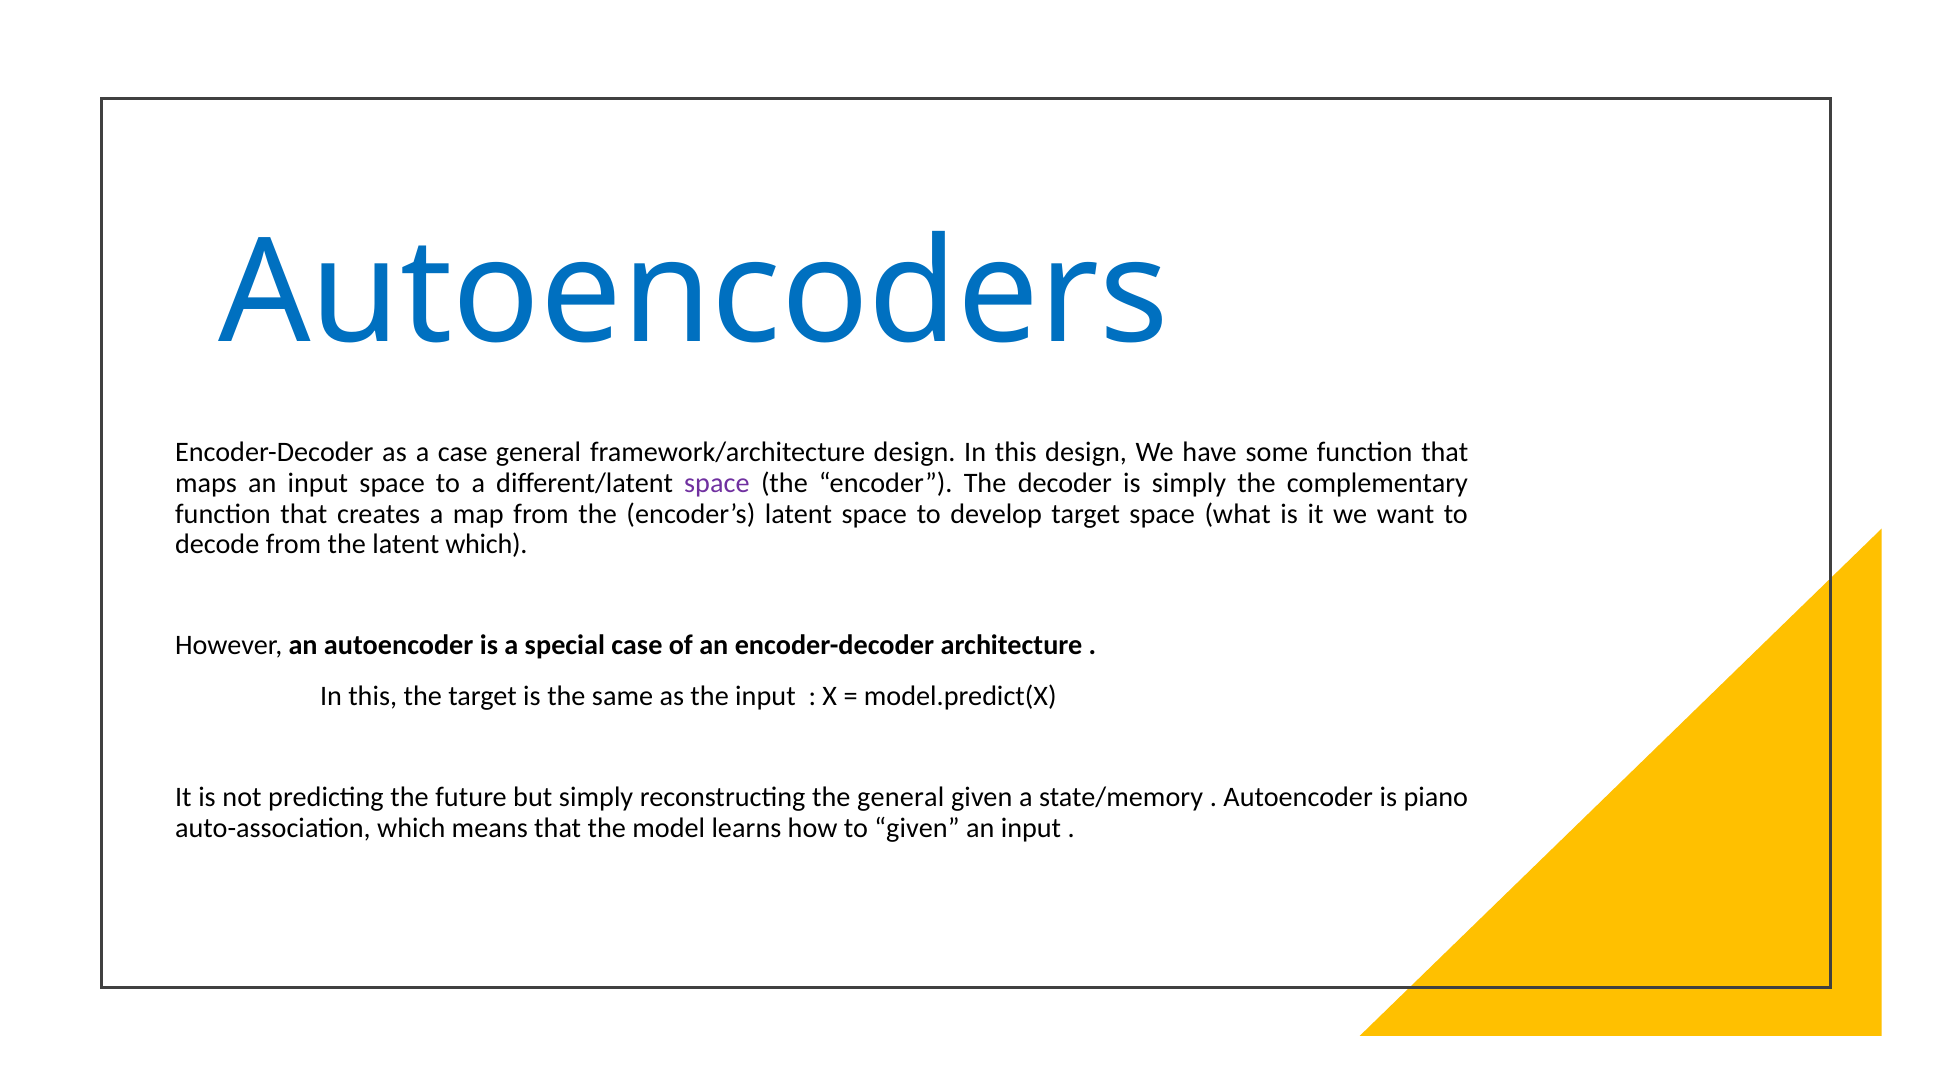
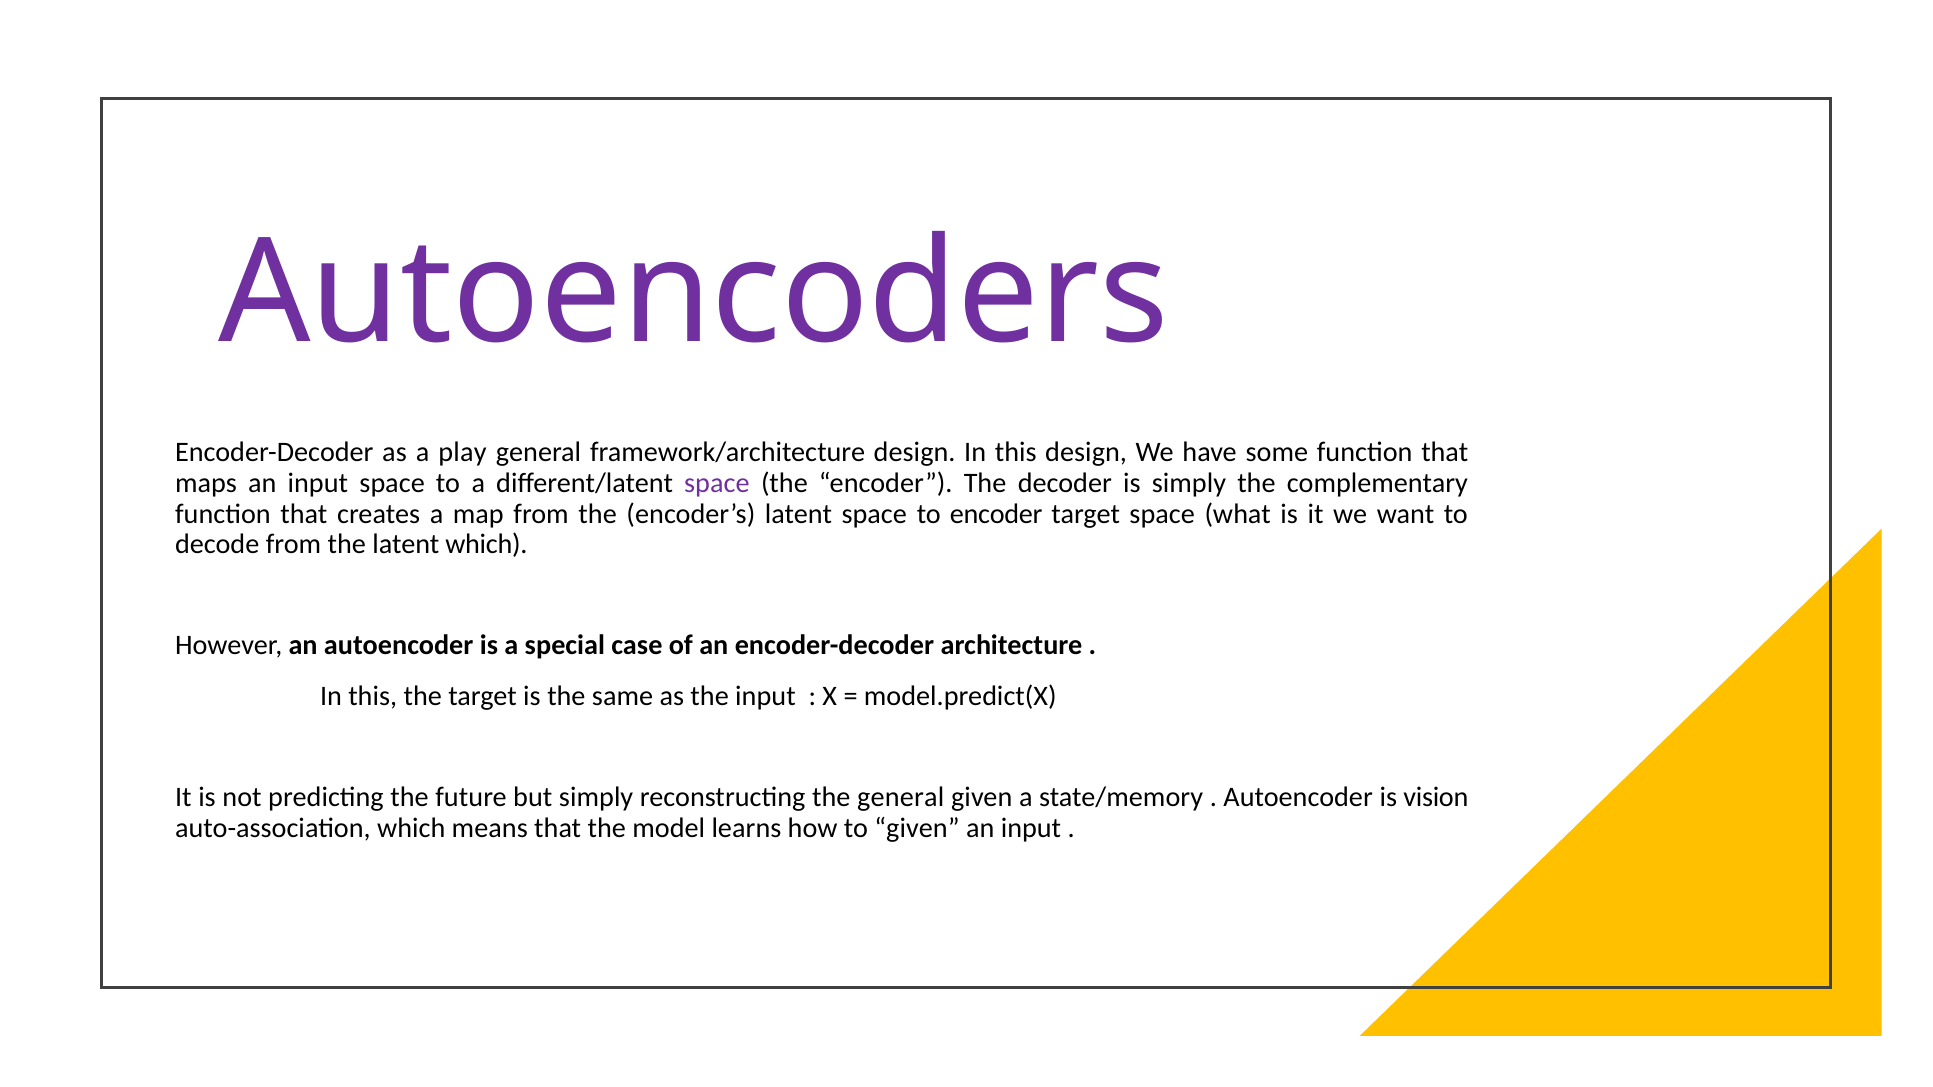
Autoencoders colour: blue -> purple
a case: case -> play
to develop: develop -> encoder
piano: piano -> vision
